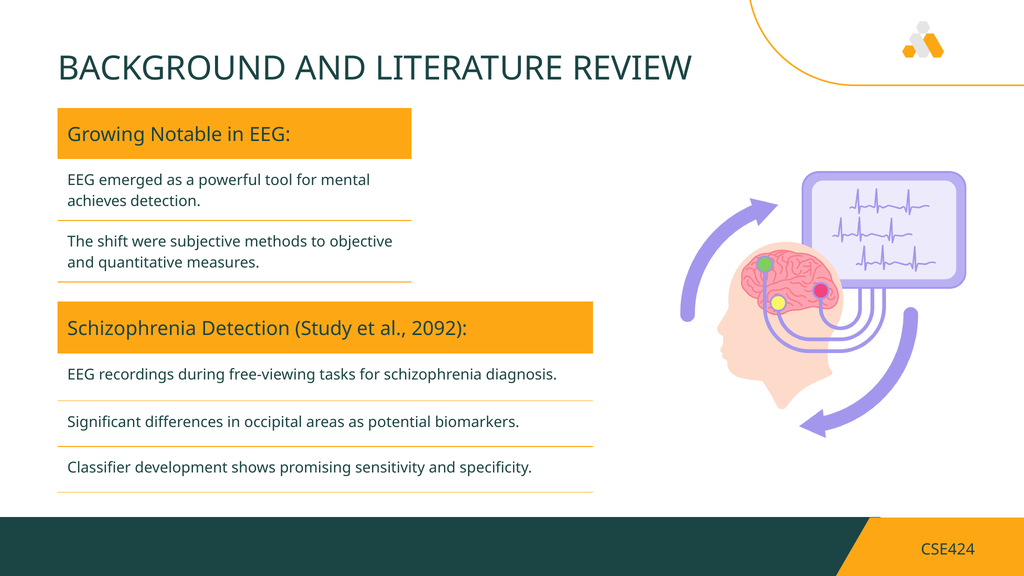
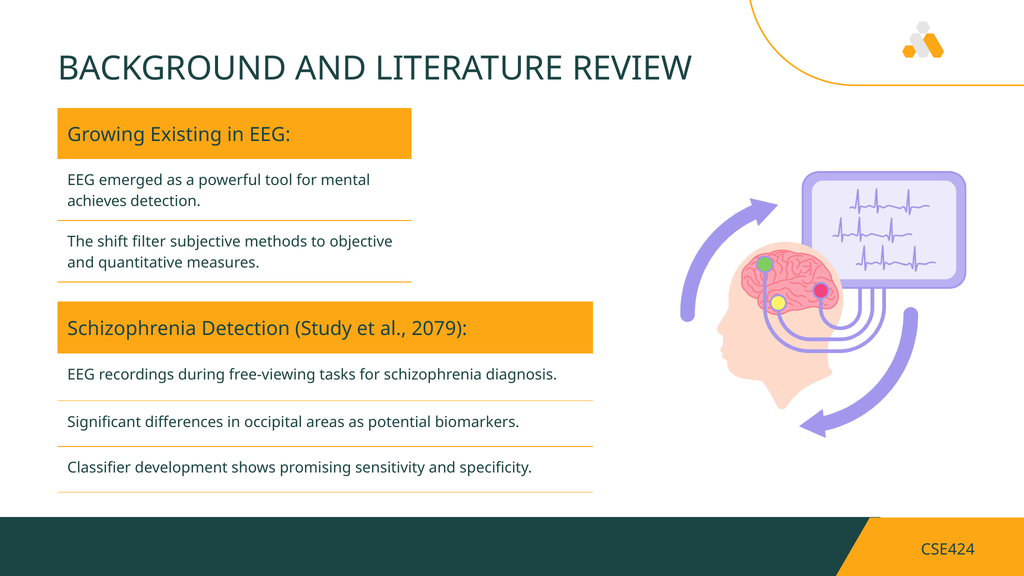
Notable: Notable -> Existing
were: were -> filter
2092: 2092 -> 2079
